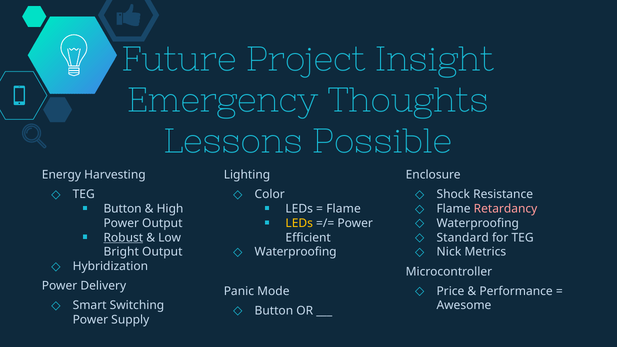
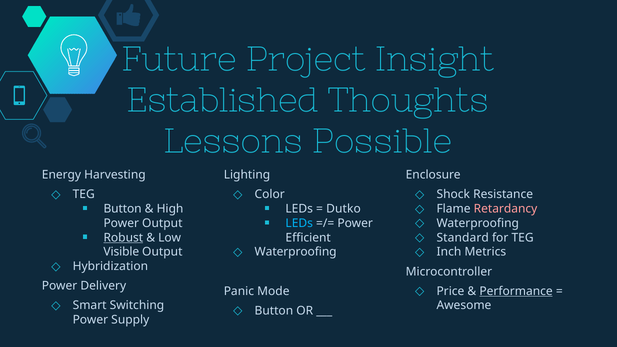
Emergency: Emergency -> Established
Flame at (344, 209): Flame -> Dutko
LEDs at (299, 223) colour: yellow -> light blue
Nick: Nick -> Inch
Bright: Bright -> Visible
Performance underline: none -> present
